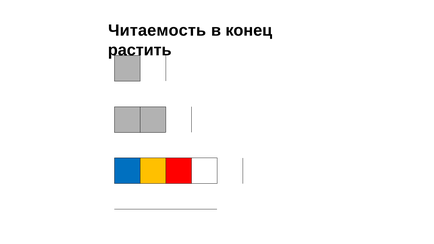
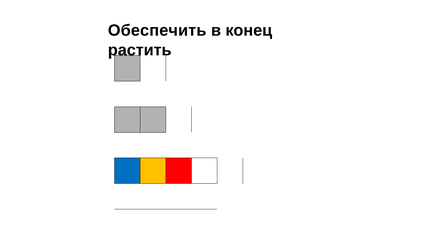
Читаемость: Читаемость -> Обеспечить
